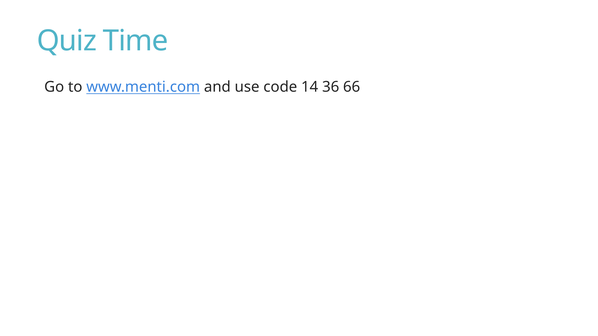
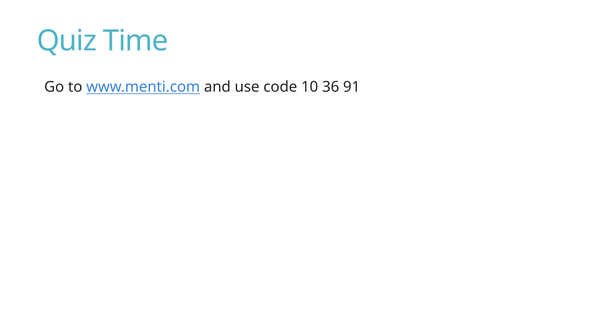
14: 14 -> 10
66: 66 -> 91
